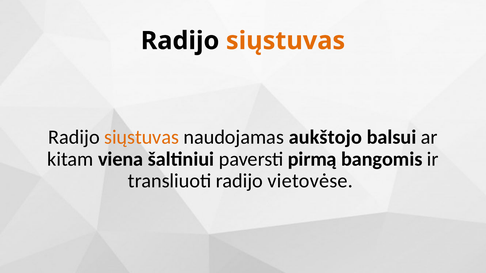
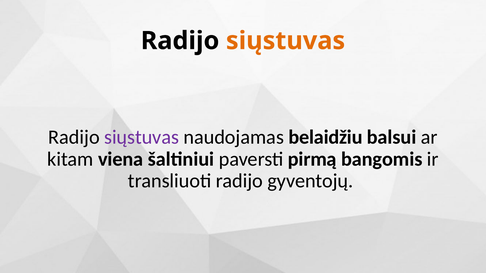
siųstuvas at (142, 137) colour: orange -> purple
aukštojo: aukštojo -> belaidžiu
vietovėse: vietovėse -> gyventojų
